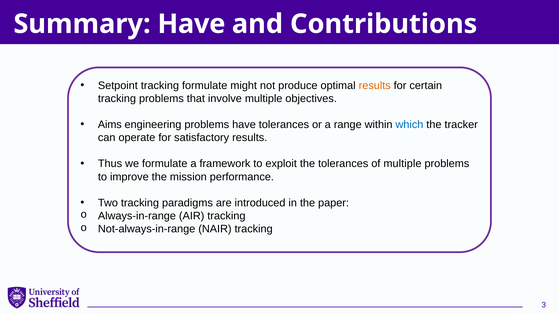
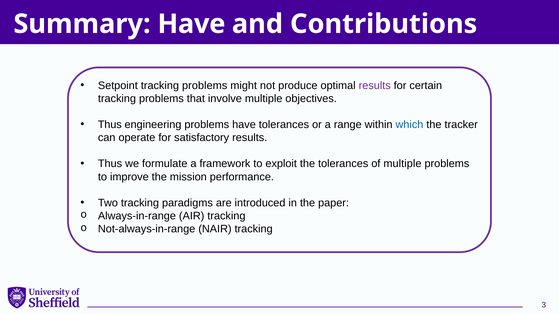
Setpoint tracking formulate: formulate -> problems
results at (375, 86) colour: orange -> purple
Aims at (110, 125): Aims -> Thus
